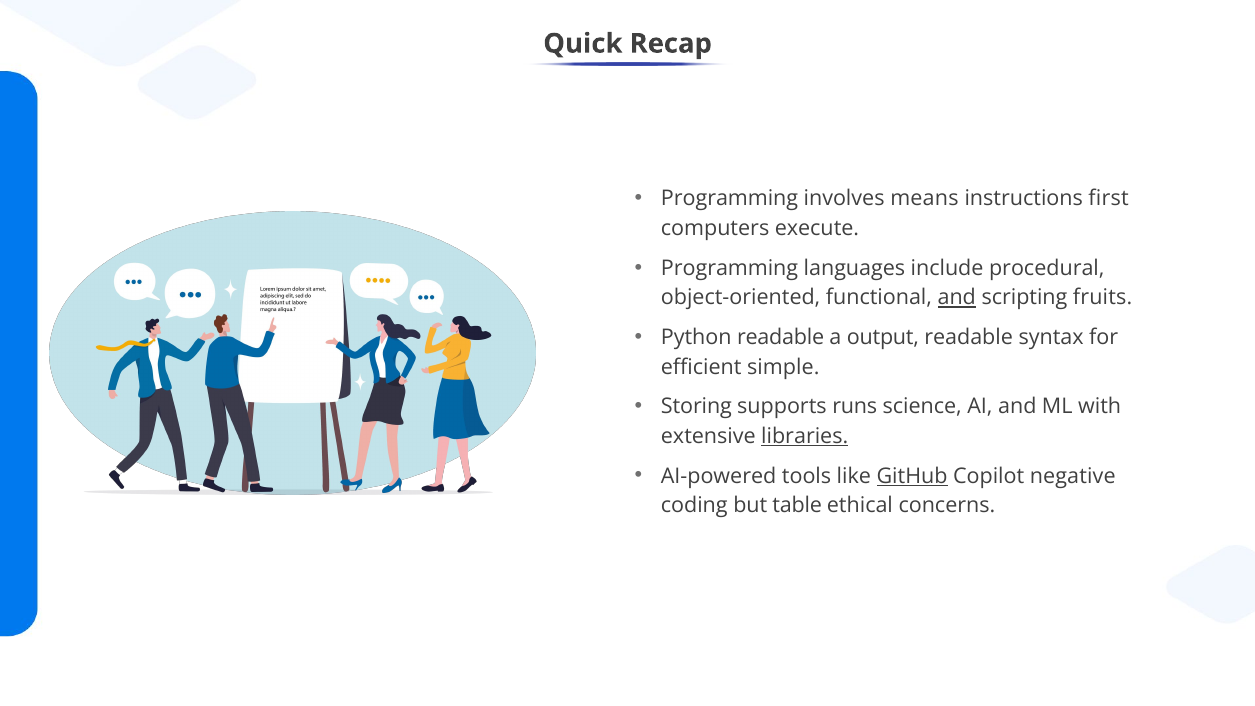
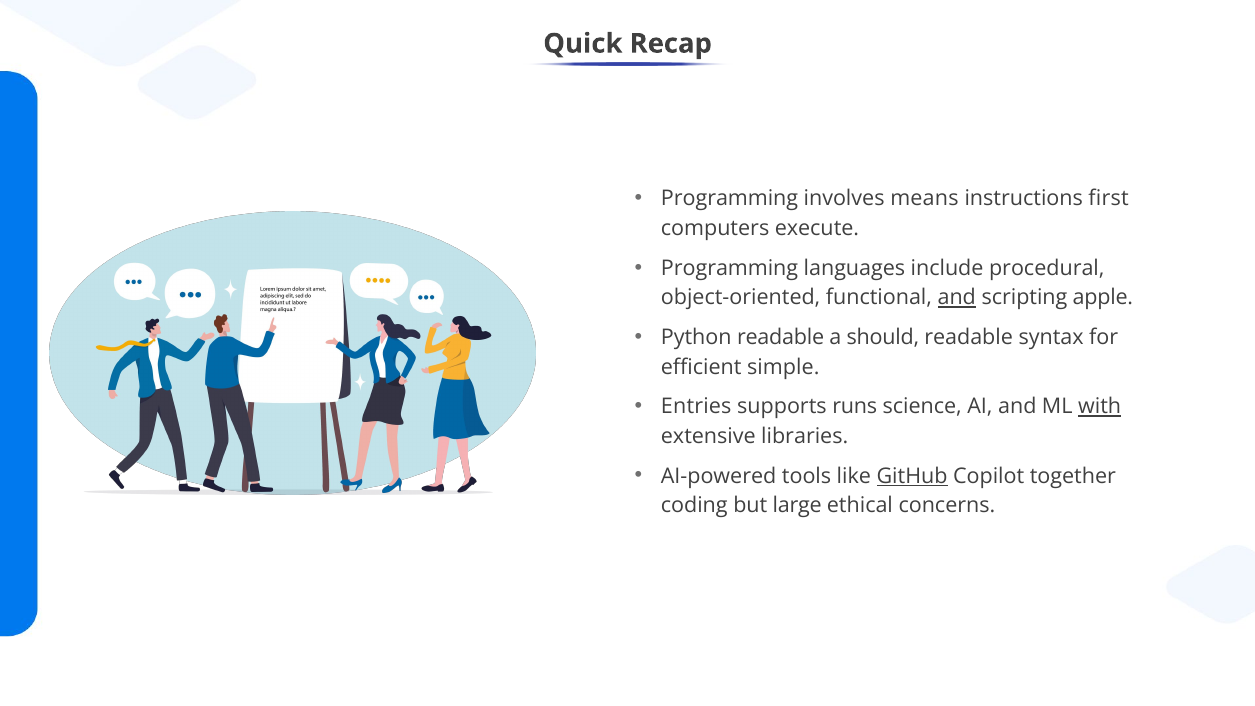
fruits: fruits -> apple
output: output -> should
Storing: Storing -> Entries
with underline: none -> present
libraries underline: present -> none
negative: negative -> together
table: table -> large
